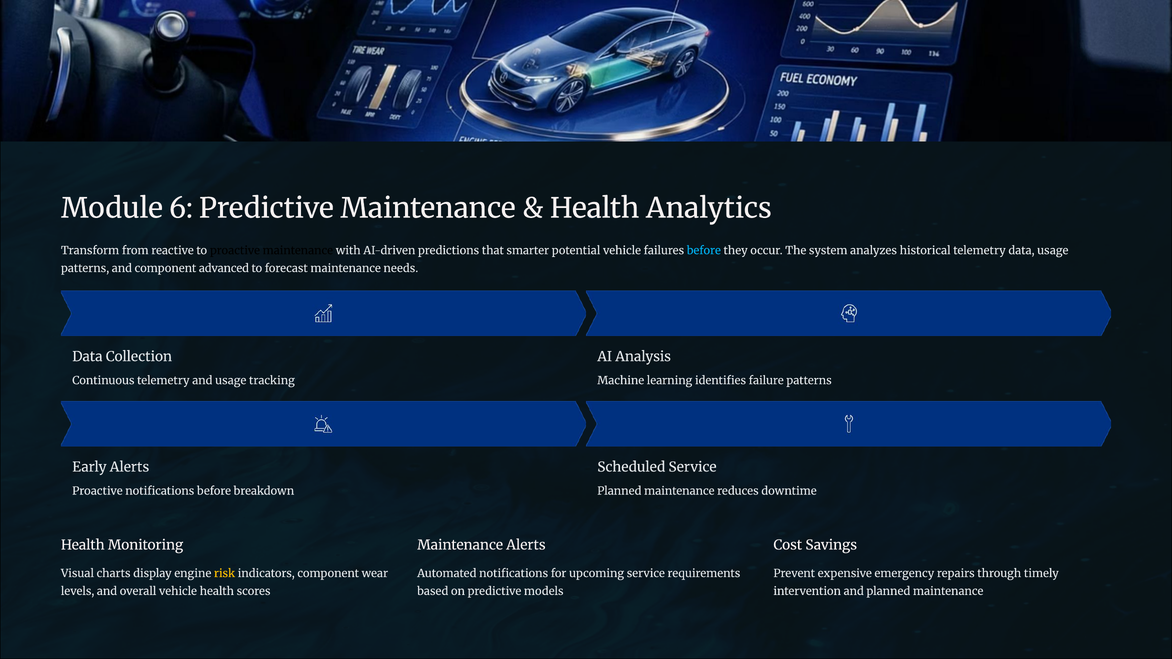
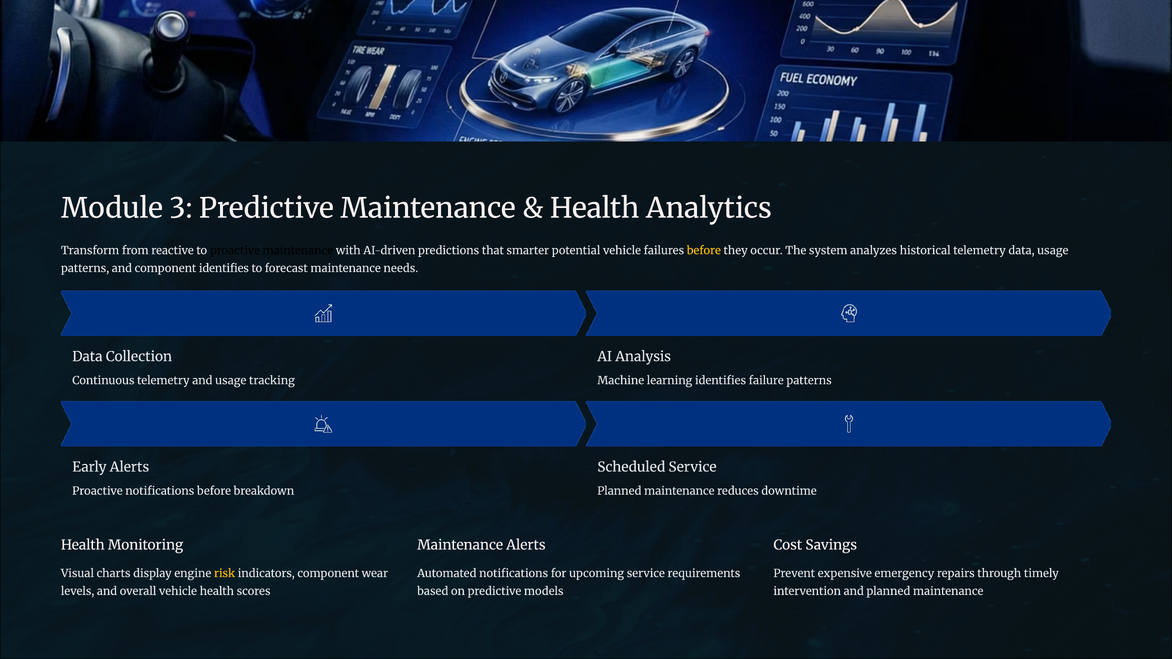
6: 6 -> 3
before at (704, 251) colour: light blue -> yellow
component advanced: advanced -> identifies
